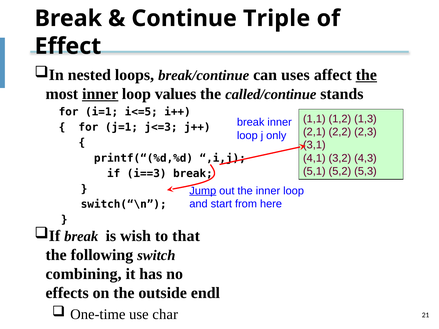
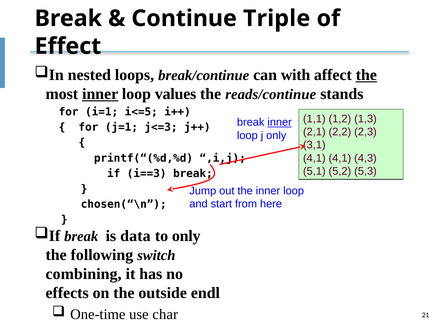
uses: uses -> with
called/continue: called/continue -> reads/continue
inner at (280, 122) underline: none -> present
4,1 3,2: 3,2 -> 4,1
Jump underline: present -> none
switch(“\n: switch(“\n -> chosen(“\n
wish: wish -> data
to that: that -> only
